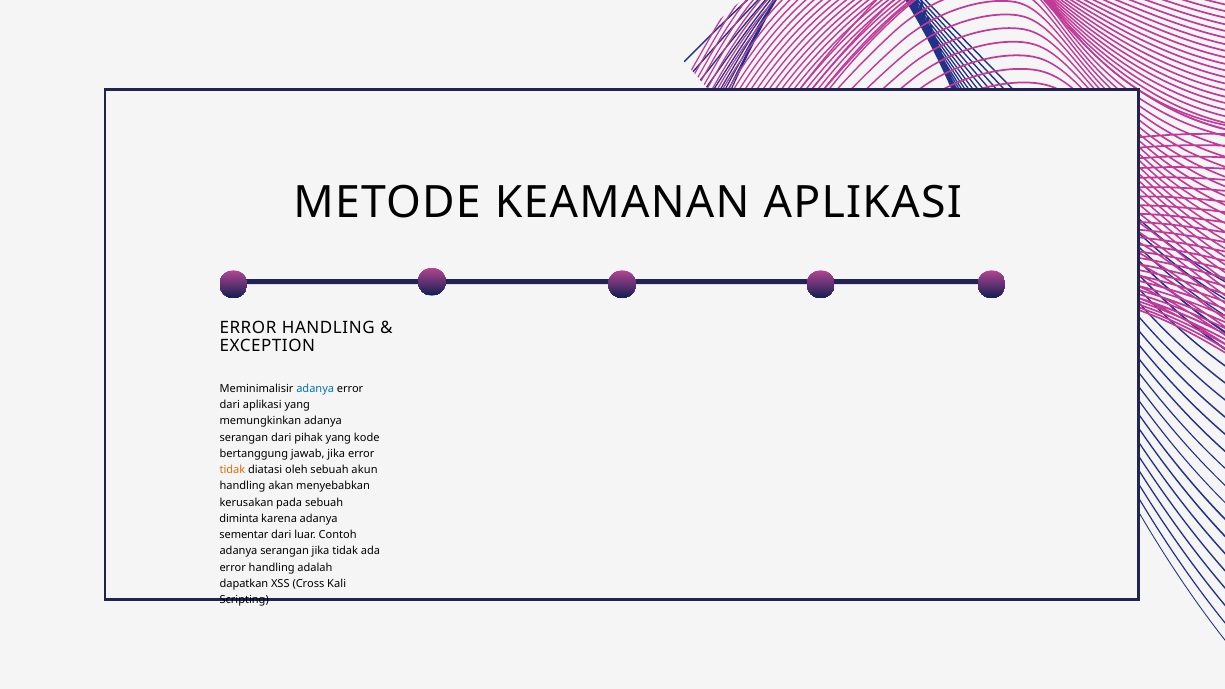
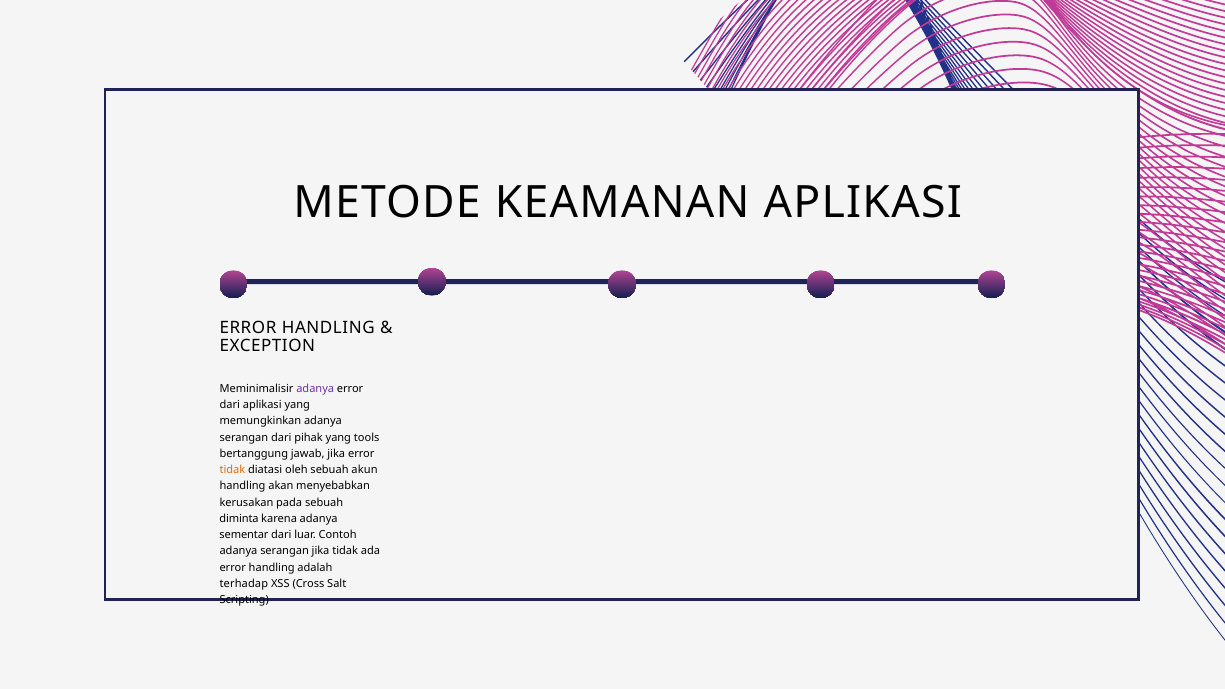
adanya at (315, 389) colour: blue -> purple
kode: kode -> tools
dapatkan: dapatkan -> terhadap
Kali: Kali -> Salt
